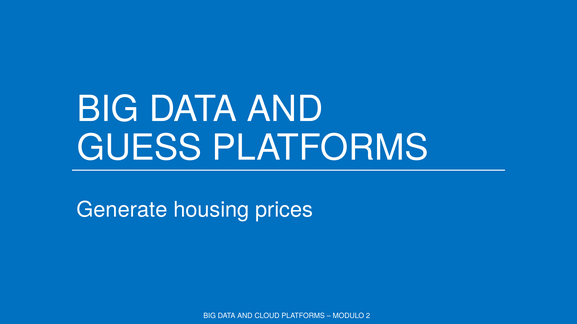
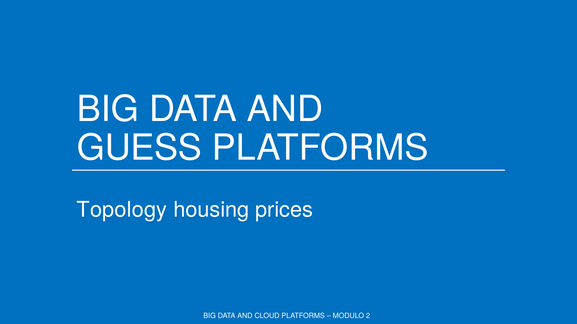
Generate: Generate -> Topology
